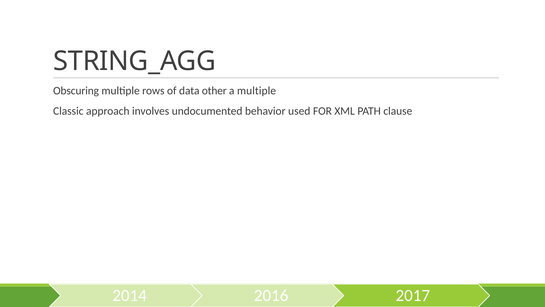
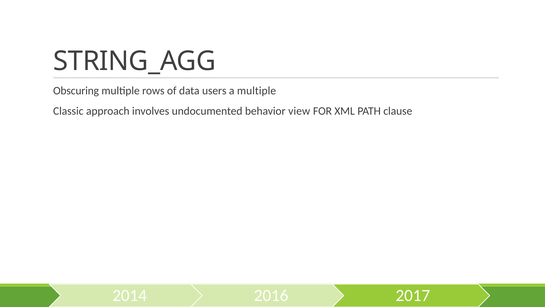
other: other -> users
used: used -> view
